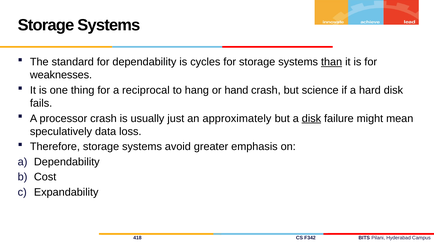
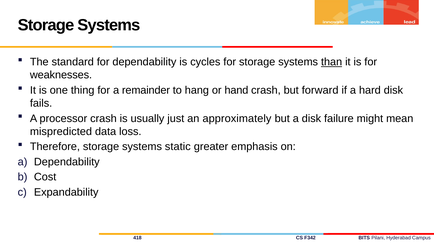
reciprocal: reciprocal -> remainder
science: science -> forward
disk at (311, 118) underline: present -> none
speculatively: speculatively -> mispredicted
avoid: avoid -> static
